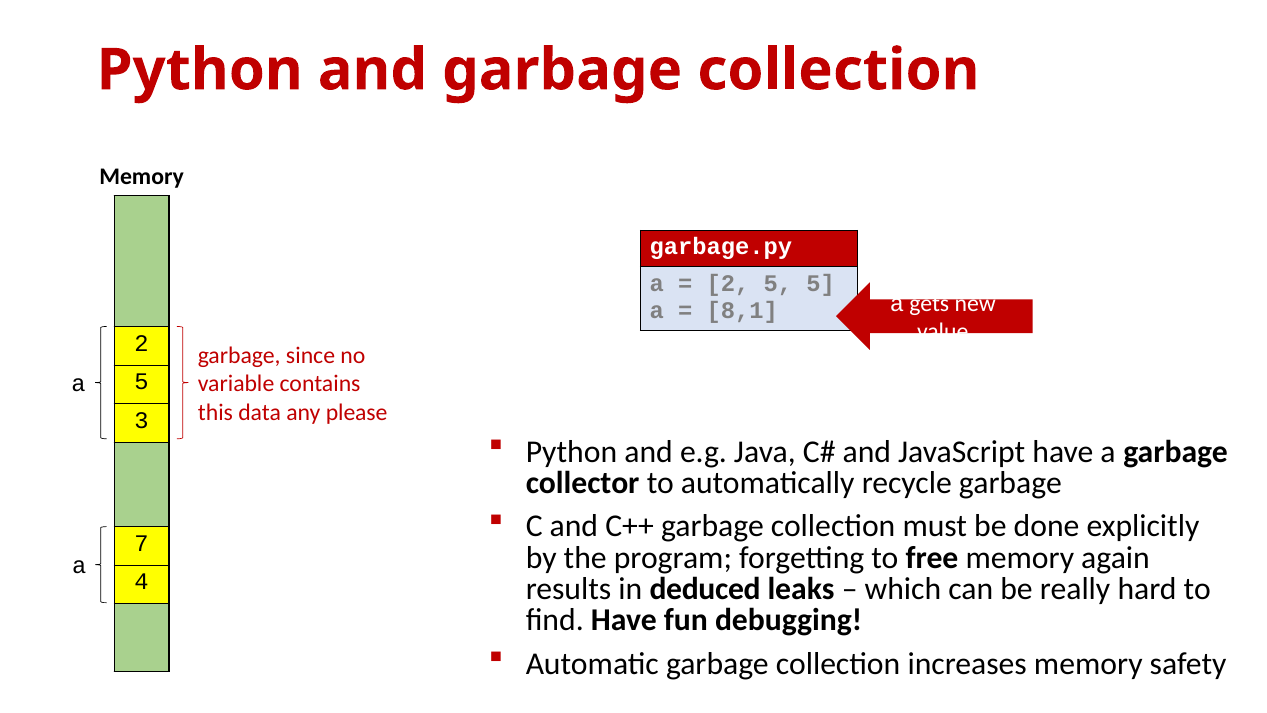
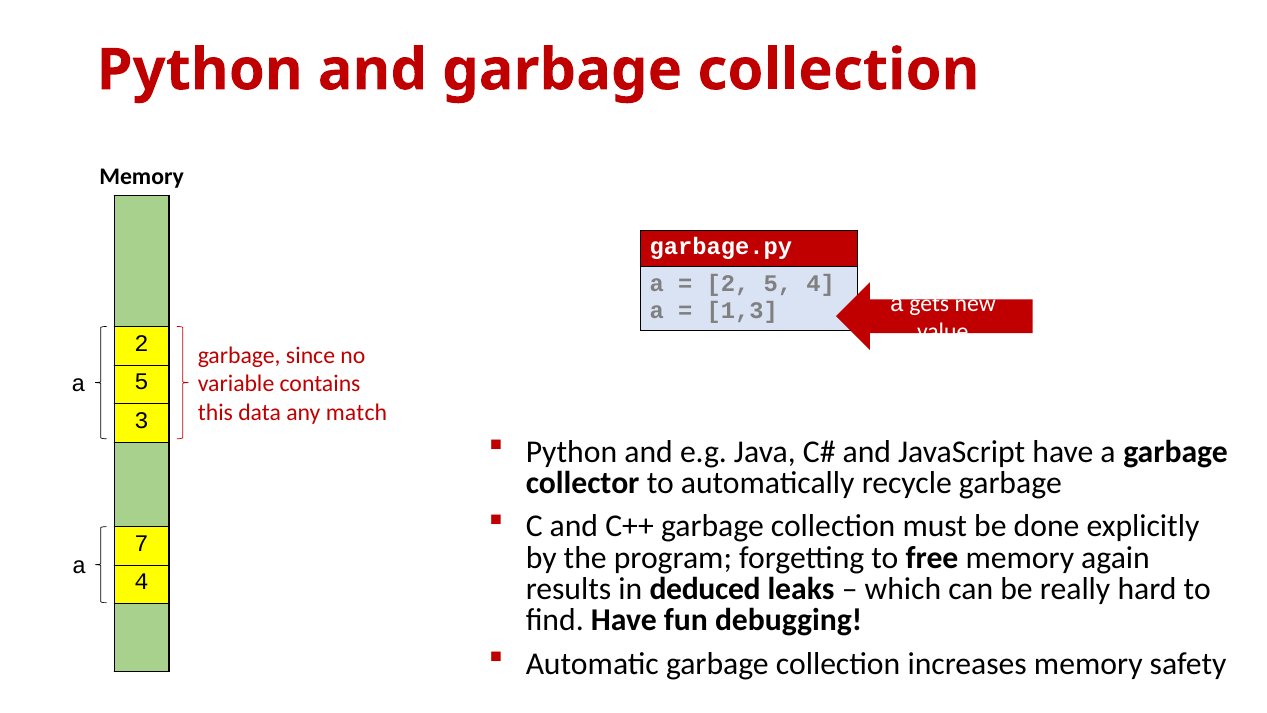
5 5: 5 -> 4
8,1: 8,1 -> 1,3
please: please -> match
